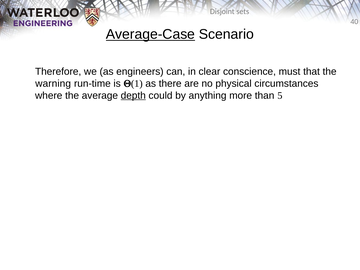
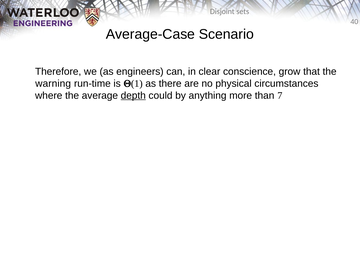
Average-Case underline: present -> none
must: must -> grow
5: 5 -> 7
